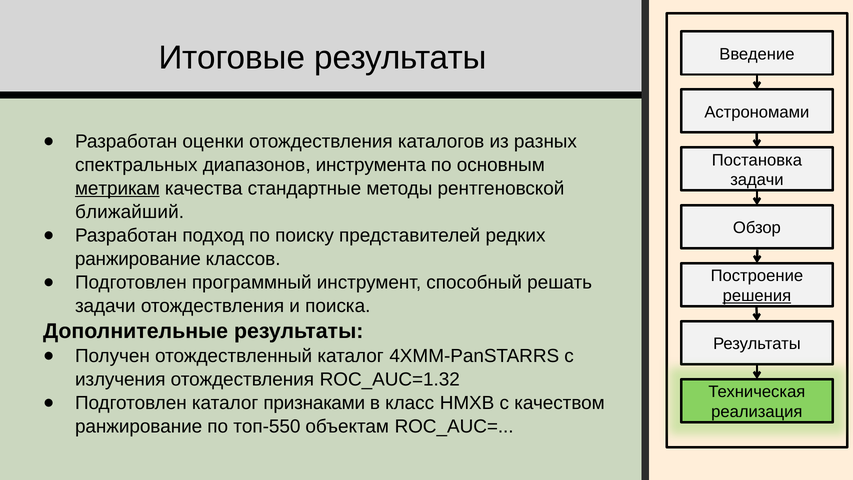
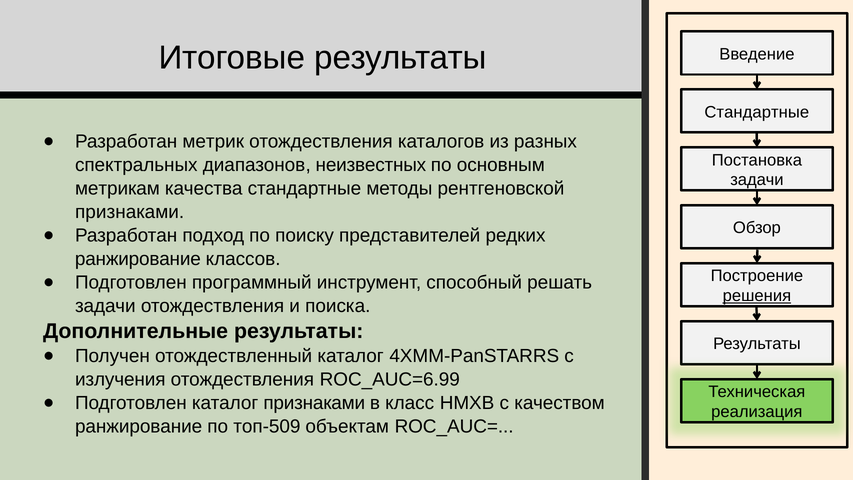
Астрономами at (757, 112): Астрономами -> Стандартные
оценки: оценки -> метрик
инструмента: инструмента -> неизвестных
метрикам underline: present -> none
ближайший at (130, 212): ближайший -> признаками
ROC_AUC=1.32: ROC_AUC=1.32 -> ROC_AUC=6.99
топ-550: топ-550 -> топ-509
